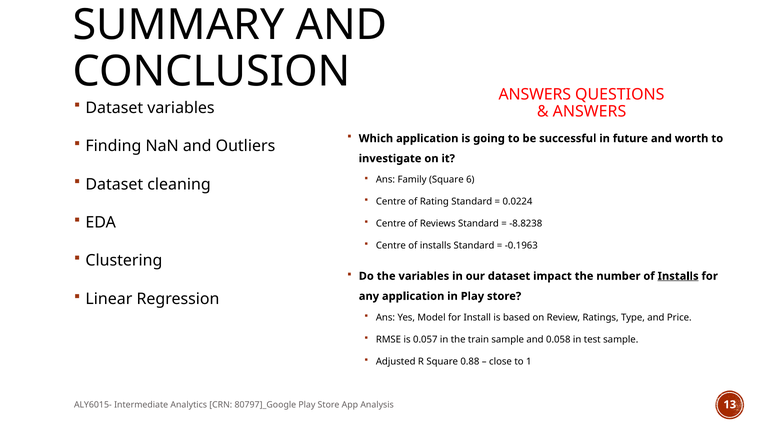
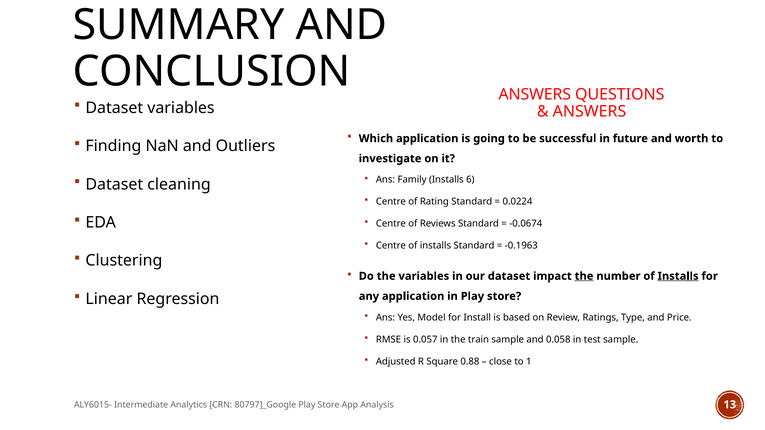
Family Square: Square -> Installs
-8.8238: -8.8238 -> -0.0674
the at (584, 276) underline: none -> present
